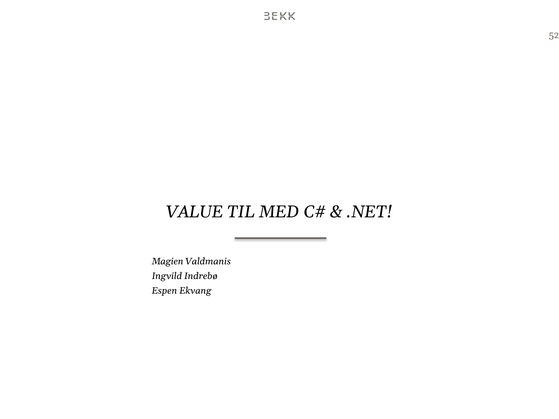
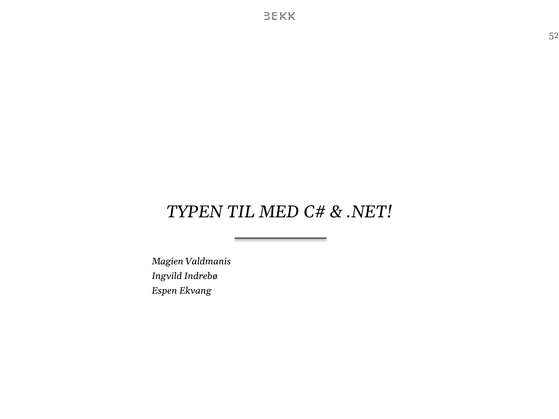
VALUE: VALUE -> TYPEN
